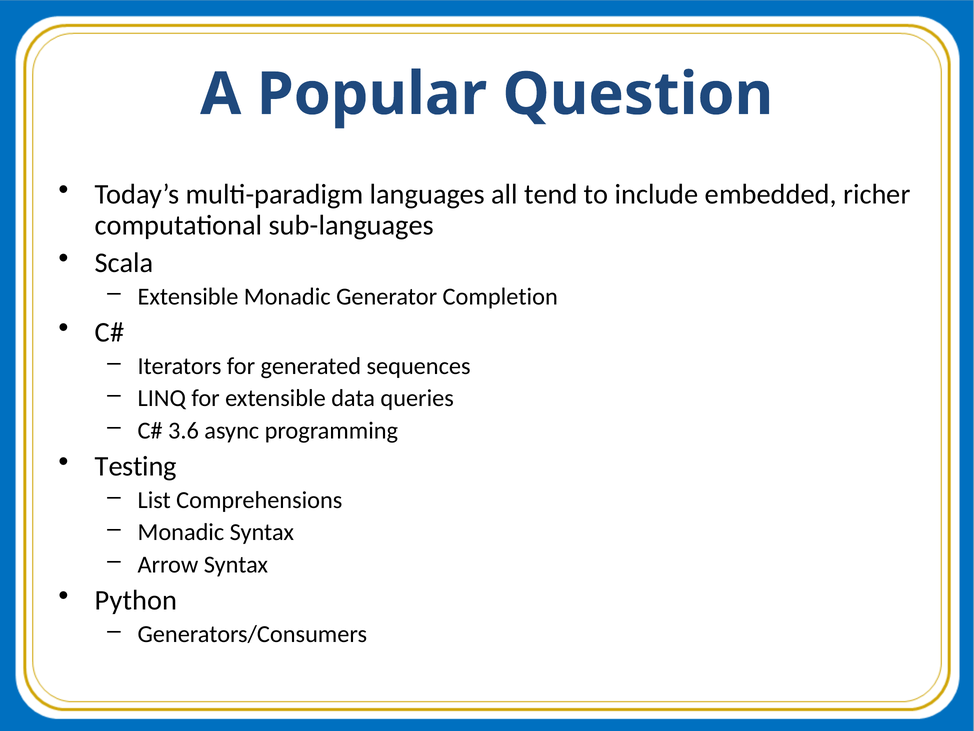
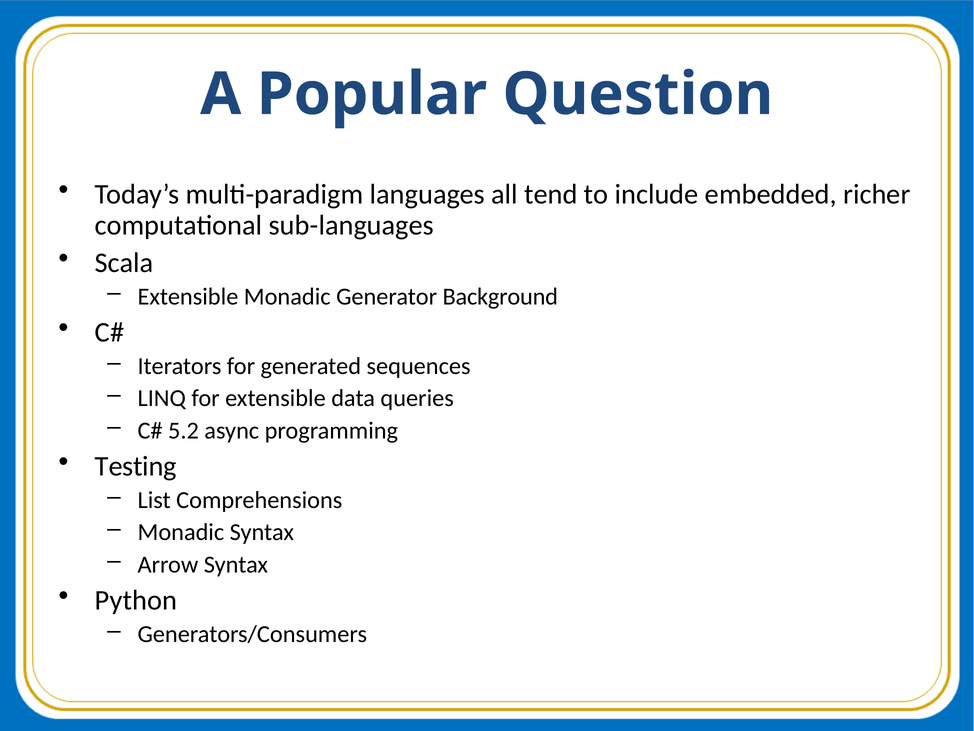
Completion: Completion -> Background
3.6: 3.6 -> 5.2
